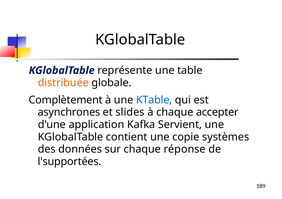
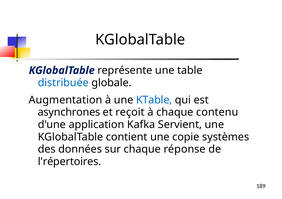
distribuée colour: orange -> blue
Complètement: Complètement -> Augmentation
slides: slides -> reçoit
accepter: accepter -> contenu
l'supportées: l'supportées -> l'répertoires
